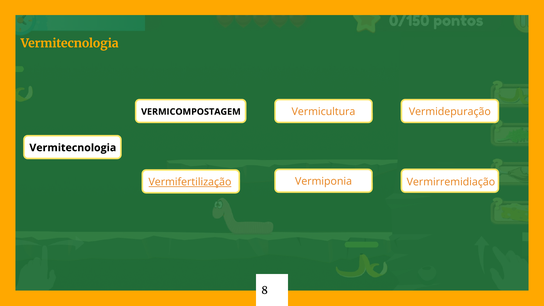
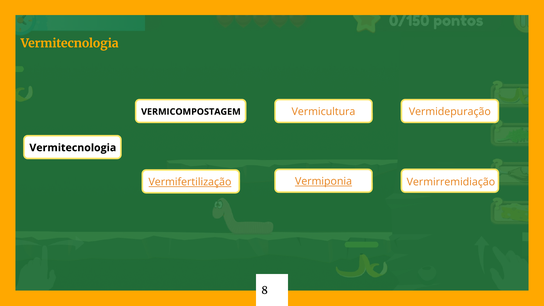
Vermiponia underline: none -> present
